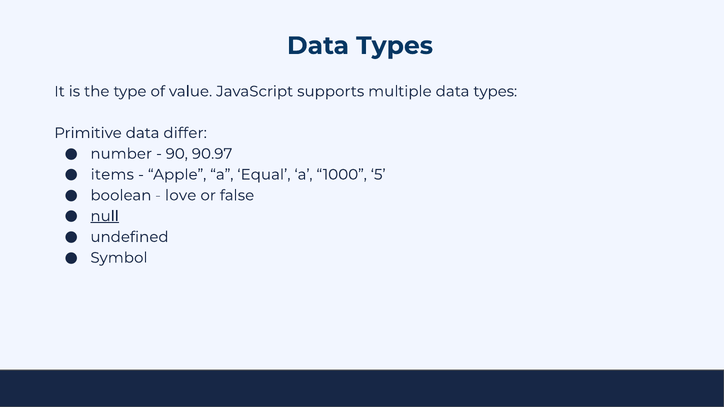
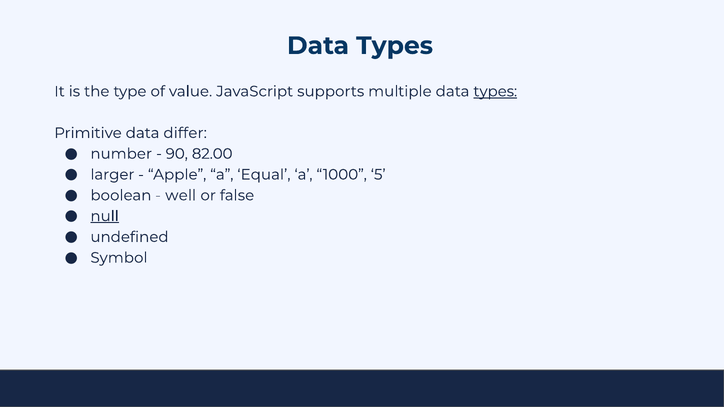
types at (495, 91) underline: none -> present
90.97: 90.97 -> 82.00
items: items -> larger
love: love -> well
